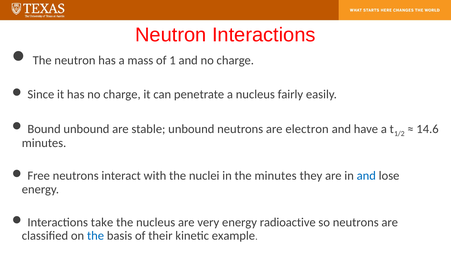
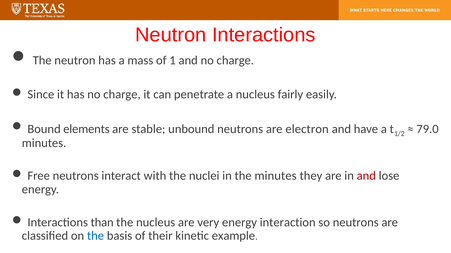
Bound unbound: unbound -> elements
14.6: 14.6 -> 79.0
and at (366, 176) colour: blue -> red
take: take -> than
radioactive: radioactive -> interaction
